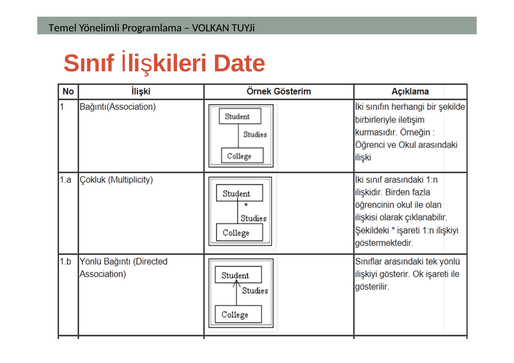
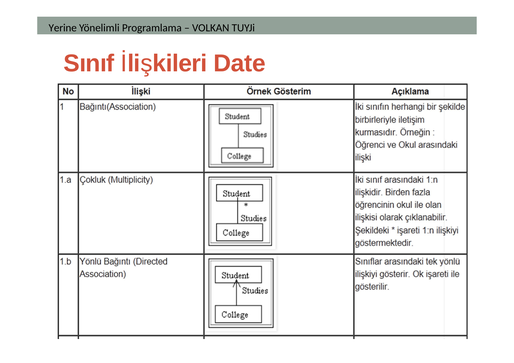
Temel: Temel -> Yerine
